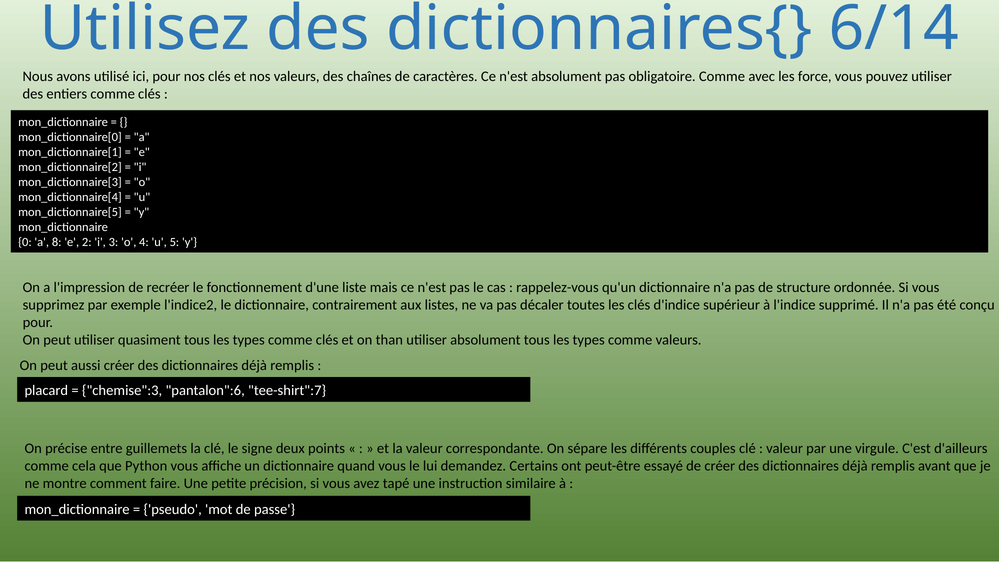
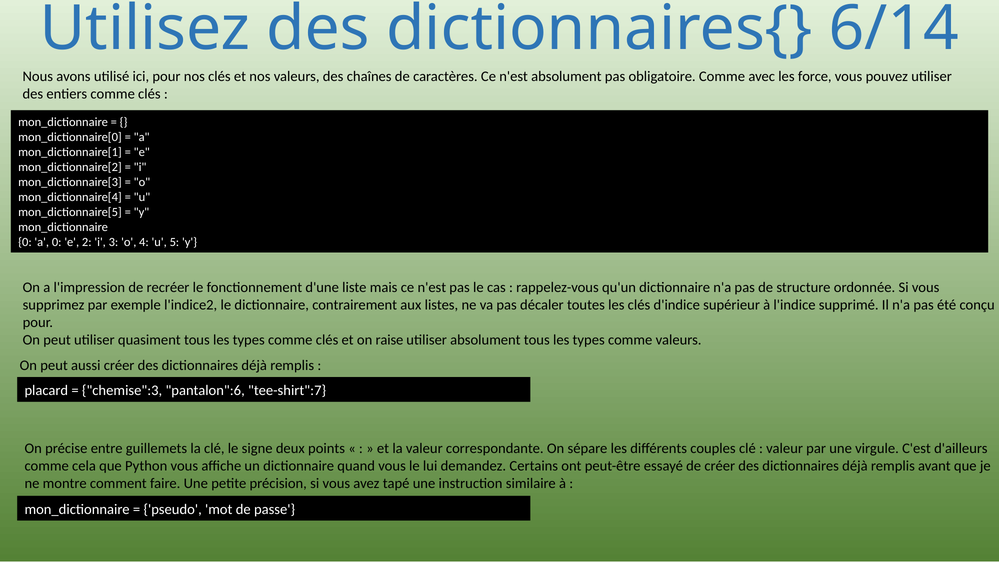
a 8: 8 -> 0
than: than -> raise
